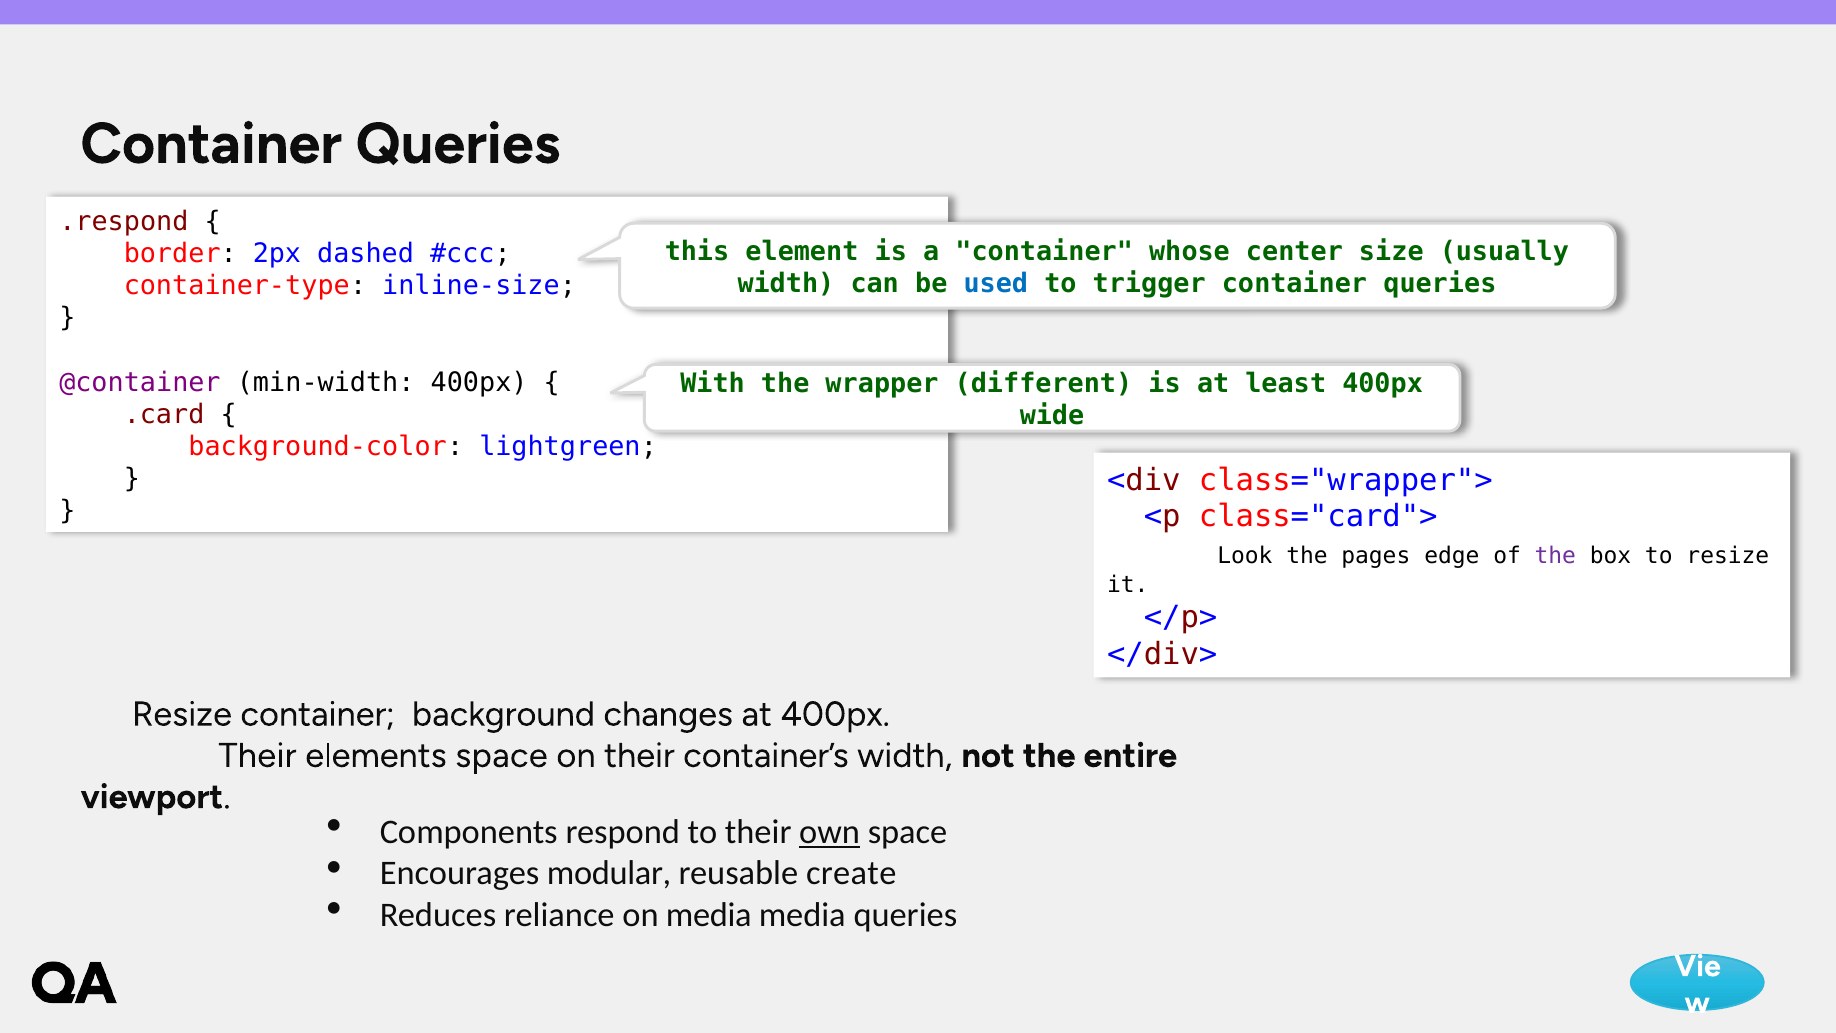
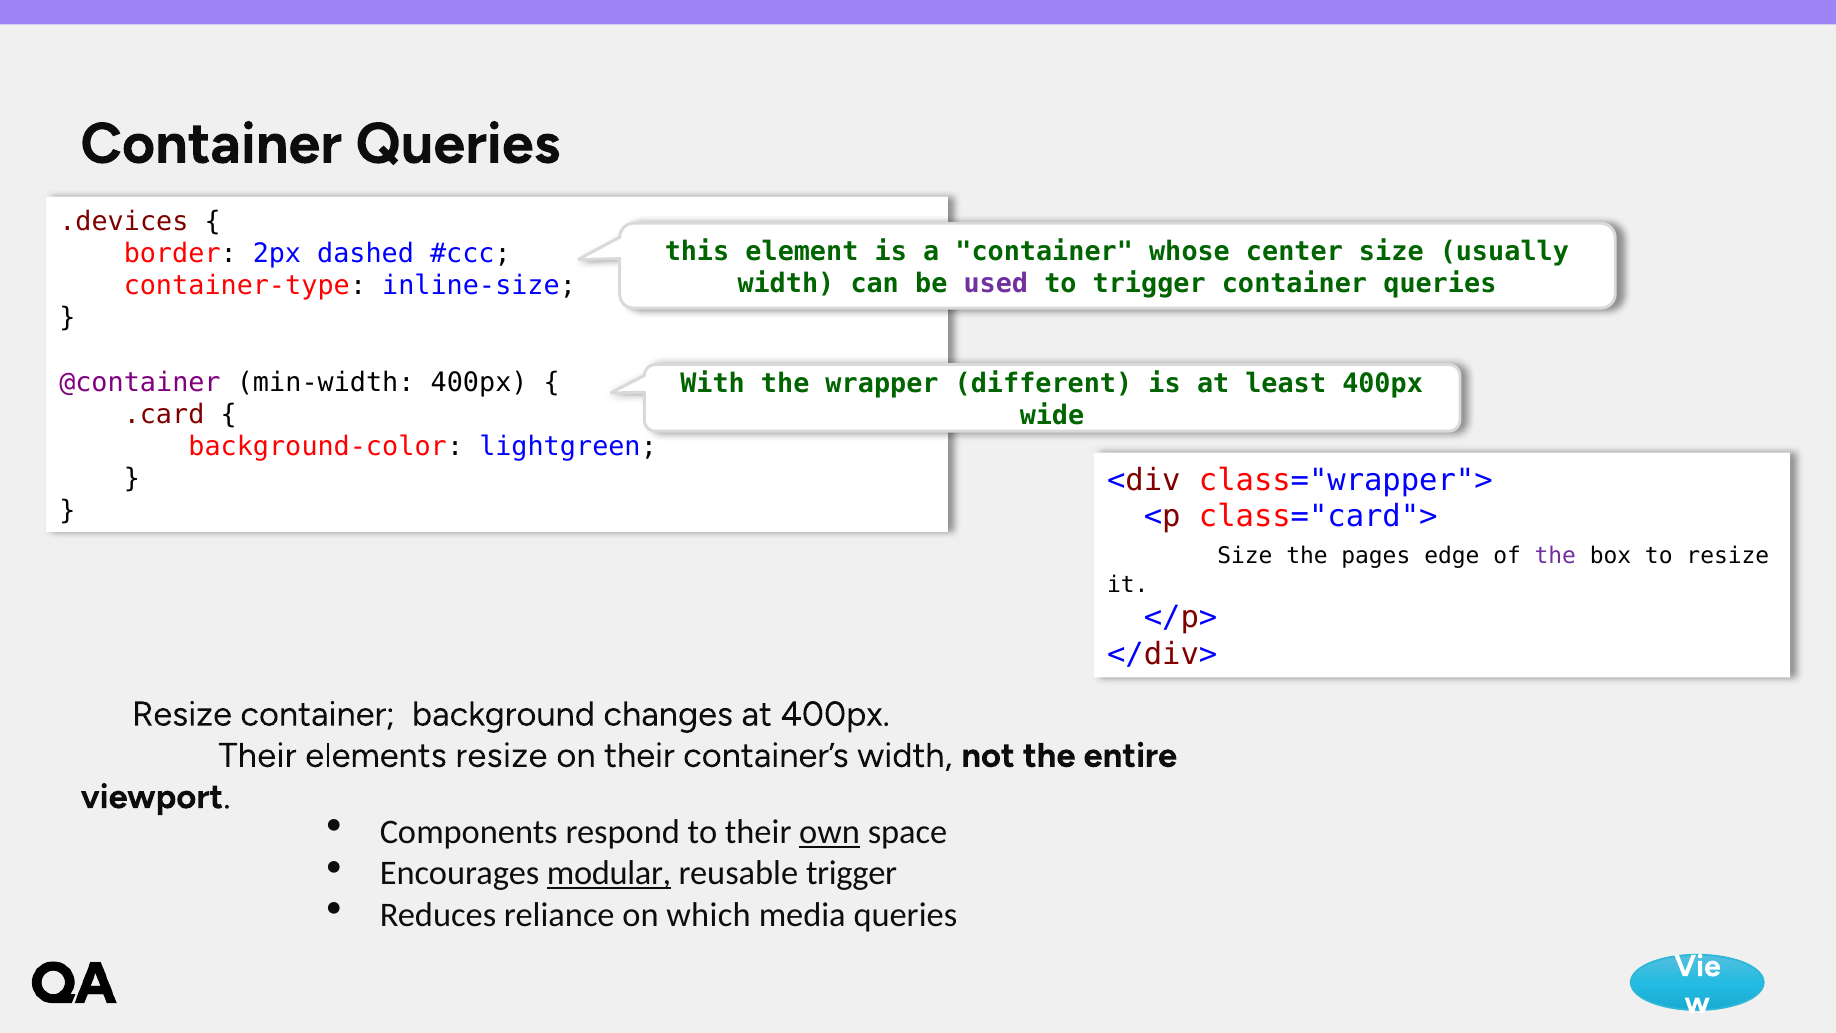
.respond: .respond -> .devices
used colour: blue -> purple
Look at (1245, 556): Look -> Size
elements space: space -> resize
modular underline: none -> present
reusable create: create -> trigger
on media: media -> which
